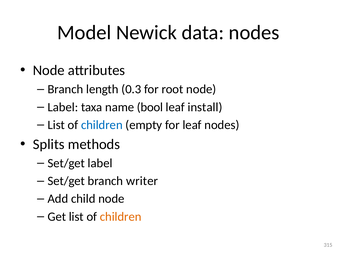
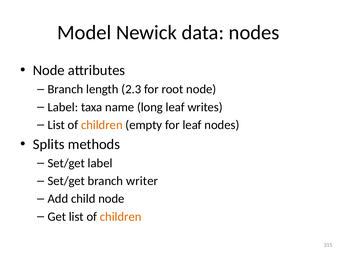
0.3: 0.3 -> 2.3
bool: bool -> long
install: install -> writes
children at (102, 125) colour: blue -> orange
